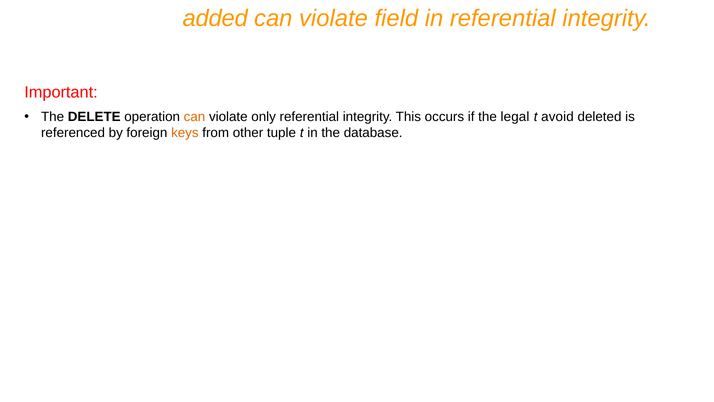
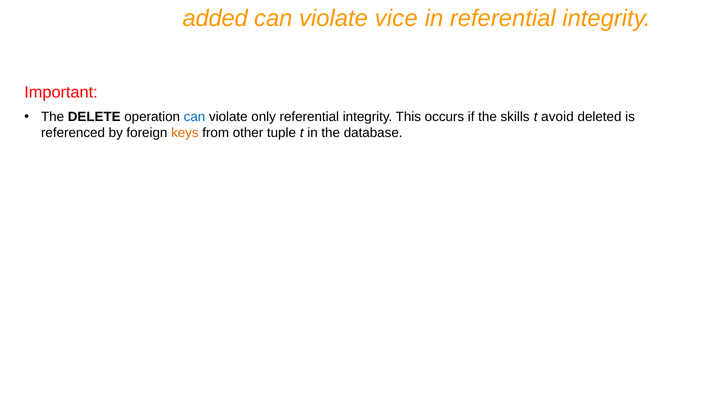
field: field -> vice
can at (195, 117) colour: orange -> blue
legal: legal -> skills
